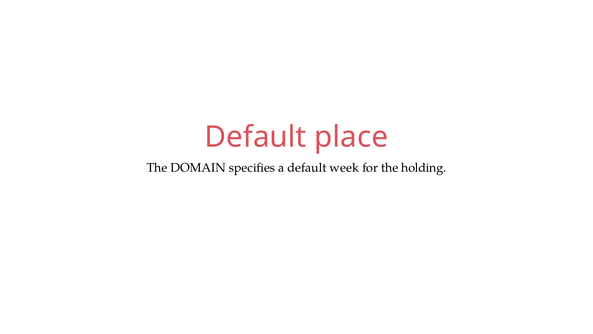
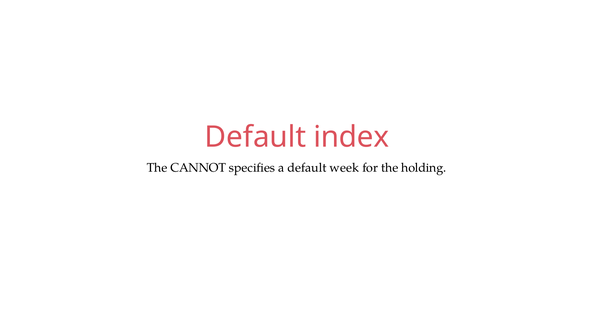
place: place -> index
DOMAIN: DOMAIN -> CANNOT
